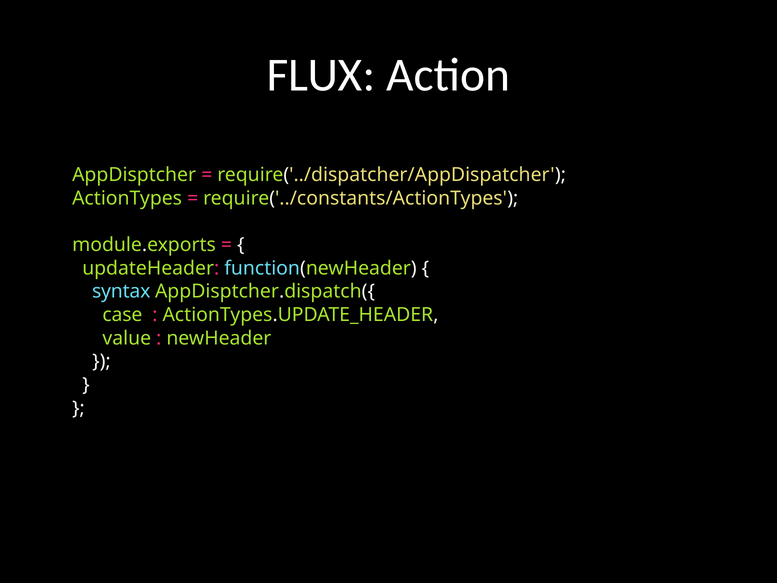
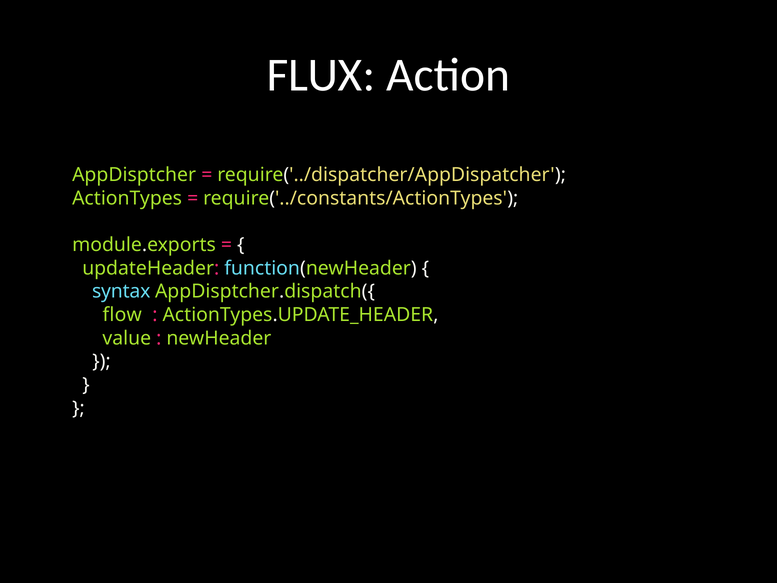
case: case -> flow
